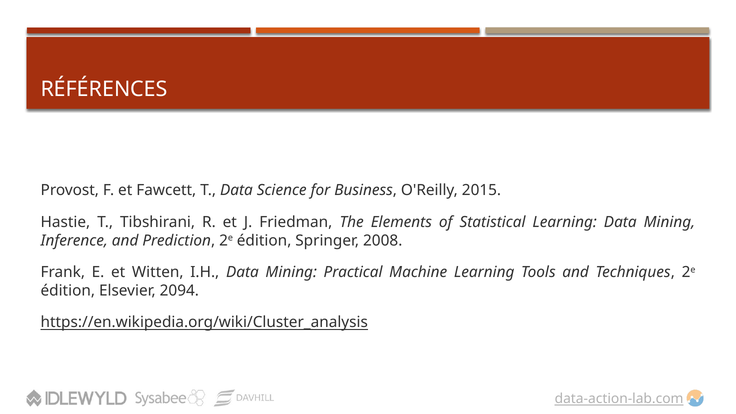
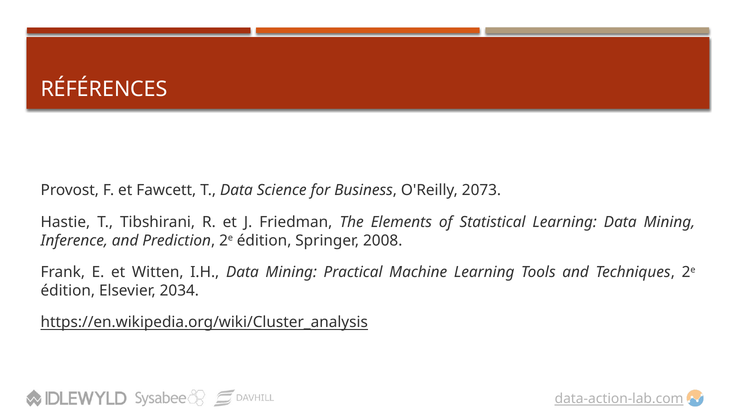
2015: 2015 -> 2073
2094: 2094 -> 2034
